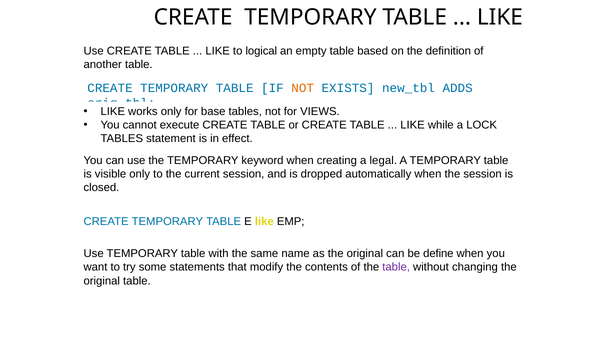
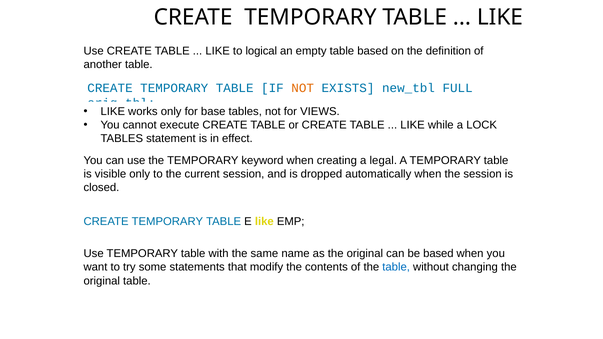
ADDS: ADDS -> FULL
be define: define -> based
table at (396, 267) colour: purple -> blue
